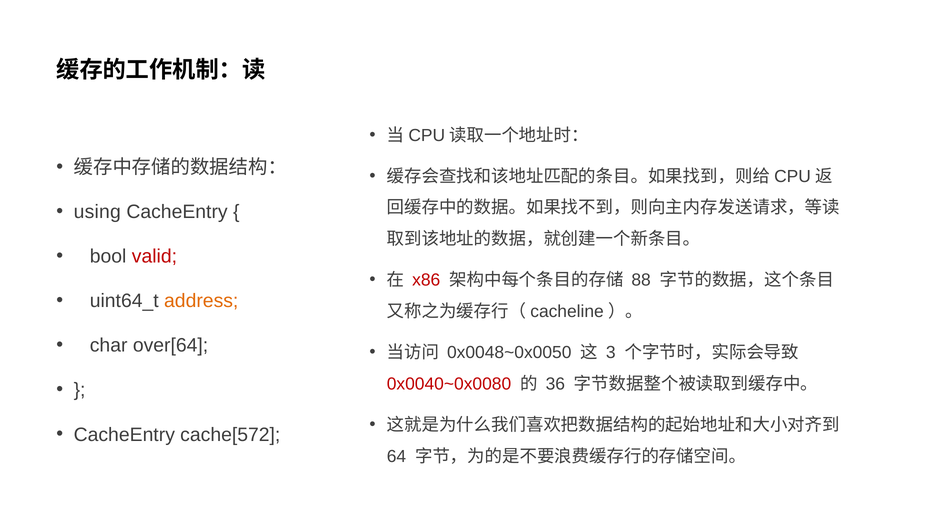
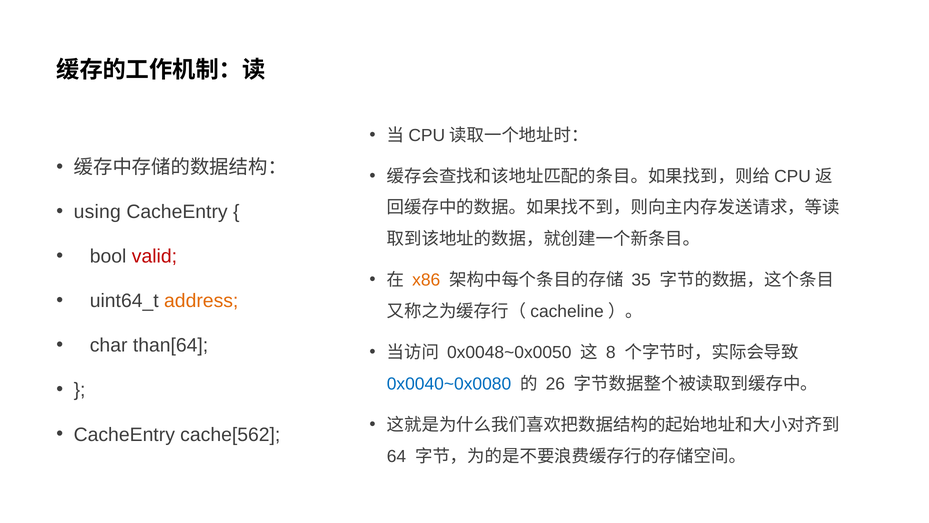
x86 colour: red -> orange
88: 88 -> 35
over[64: over[64 -> than[64
3: 3 -> 8
0x0040~0x0080 colour: red -> blue
36: 36 -> 26
cache[572: cache[572 -> cache[562
